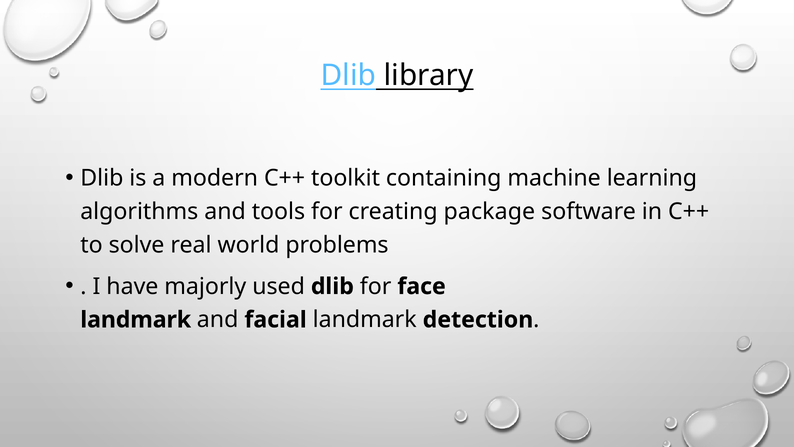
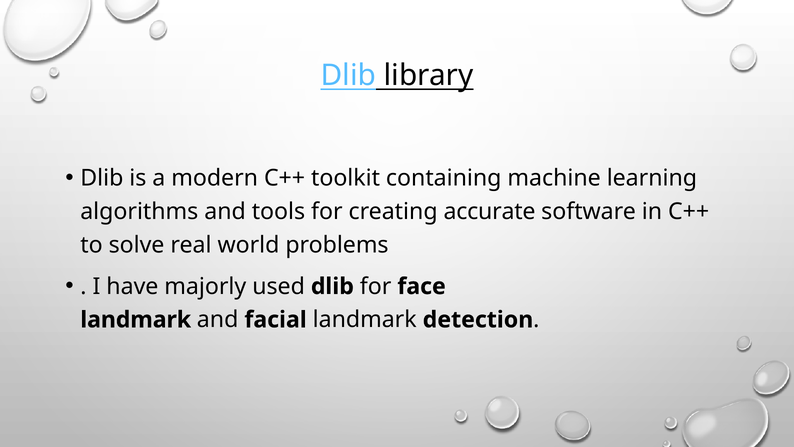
package: package -> accurate
